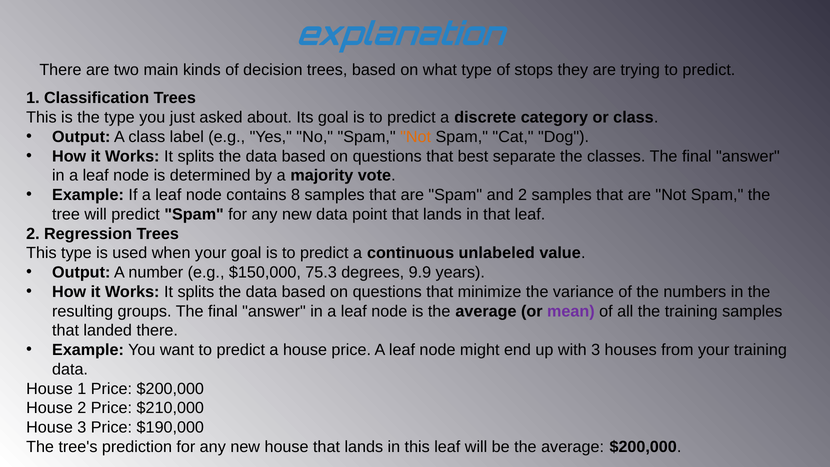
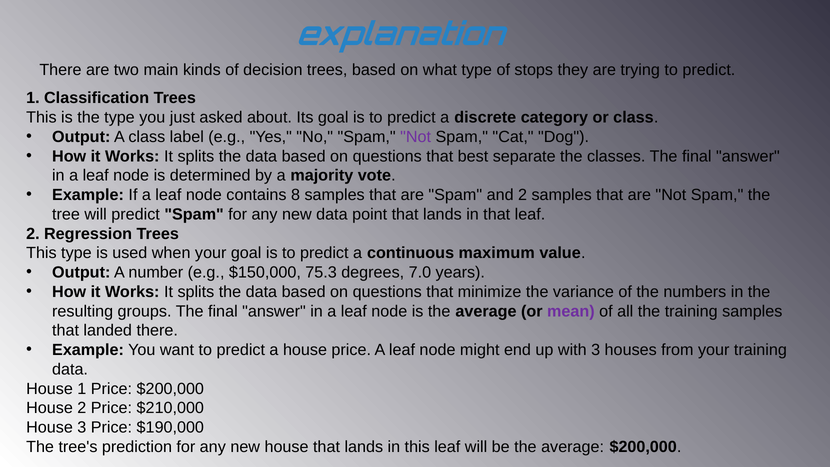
Not at (416, 137) colour: orange -> purple
unlabeled: unlabeled -> maximum
9.9: 9.9 -> 7.0
